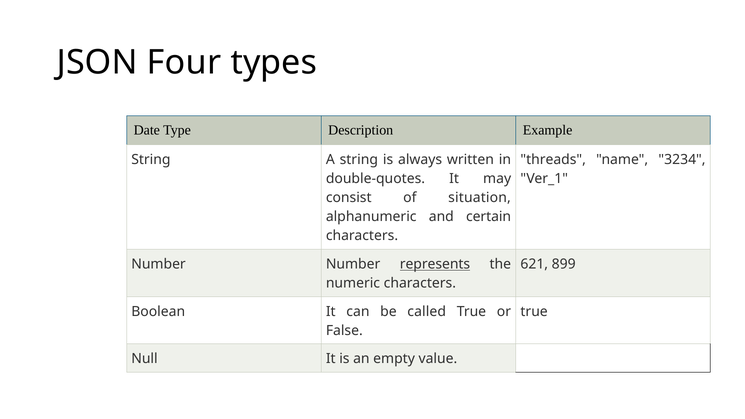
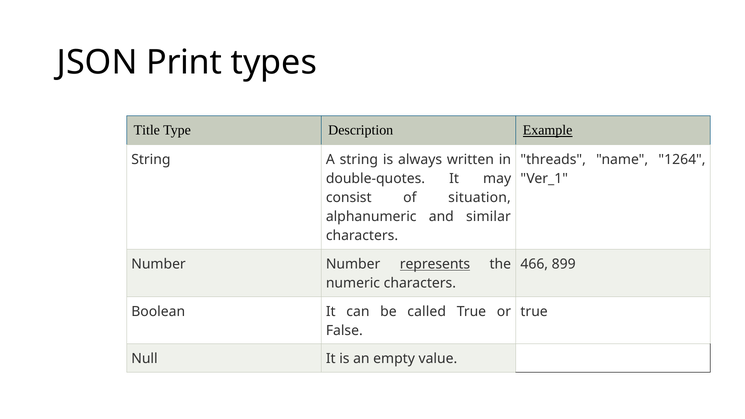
Four: Four -> Print
Date: Date -> Title
Example underline: none -> present
3234: 3234 -> 1264
certain: certain -> similar
621: 621 -> 466
